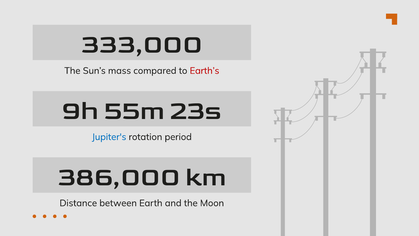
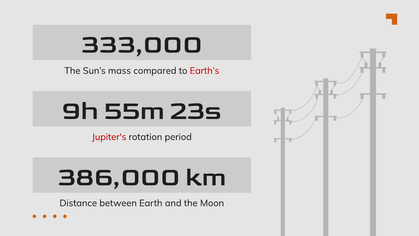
Jupiter's colour: blue -> red
